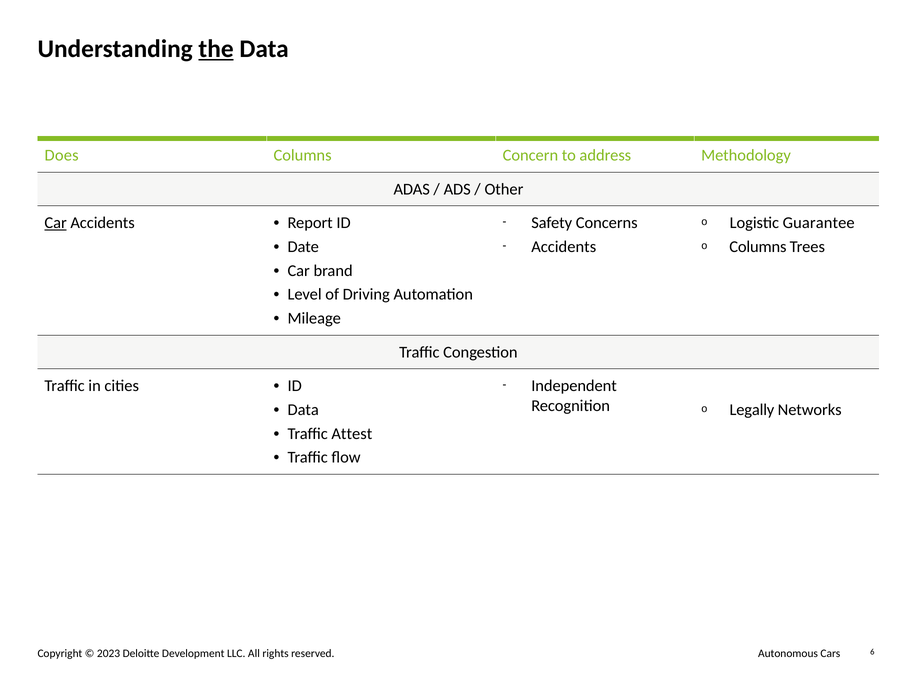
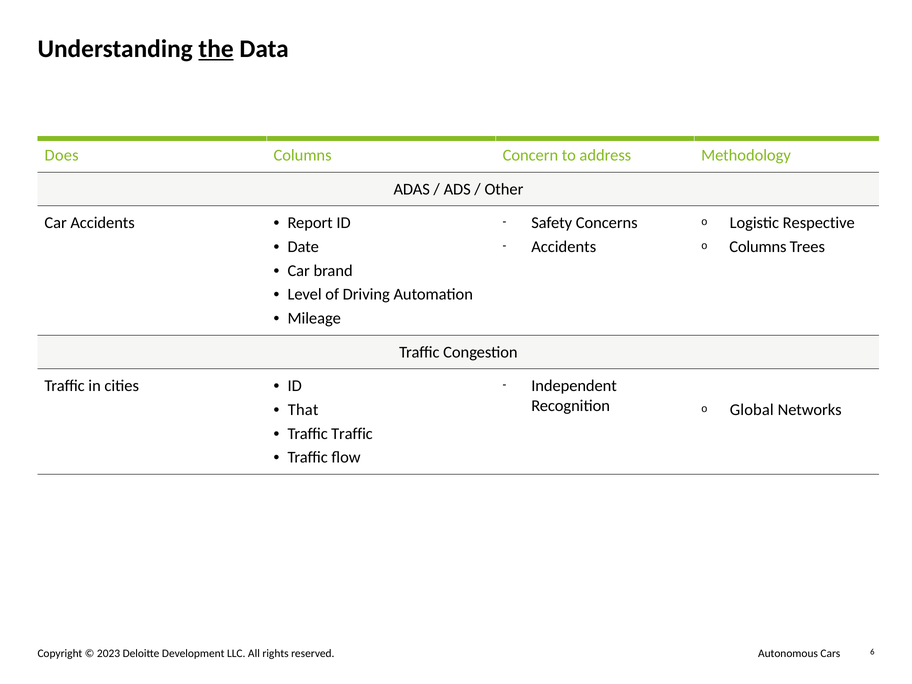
Car at (56, 223) underline: present -> none
Guarantee: Guarantee -> Respective
Legally: Legally -> Global
Data at (303, 410): Data -> That
Traffic Attest: Attest -> Traffic
